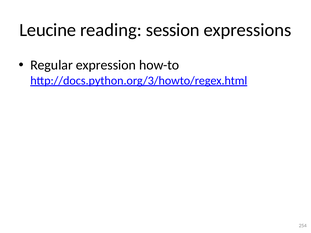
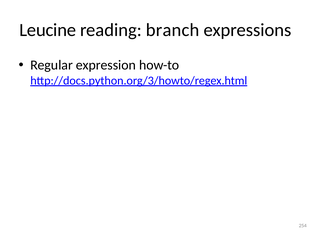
session: session -> branch
